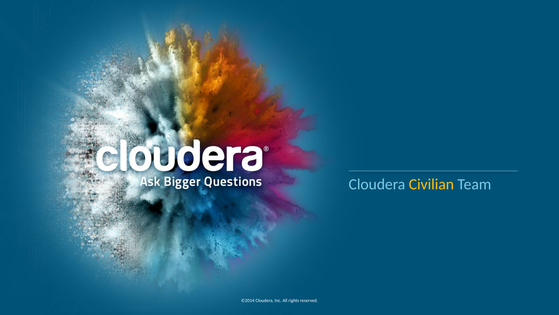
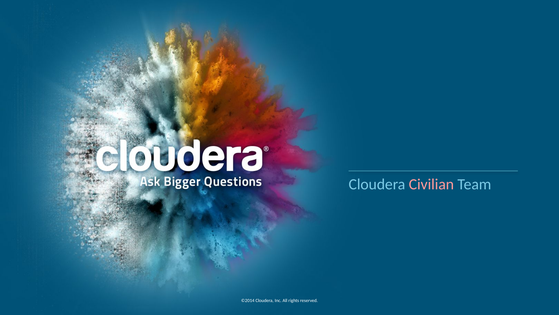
Civilian colour: yellow -> pink
